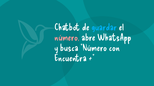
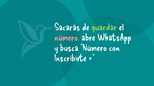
Chatbot: Chatbot -> Sacarás
guardar colour: light blue -> light green
Encuentra: Encuentra -> Inscribirte
